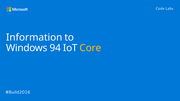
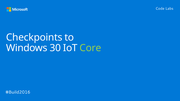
Information: Information -> Checkpoints
94: 94 -> 30
Core colour: yellow -> light green
